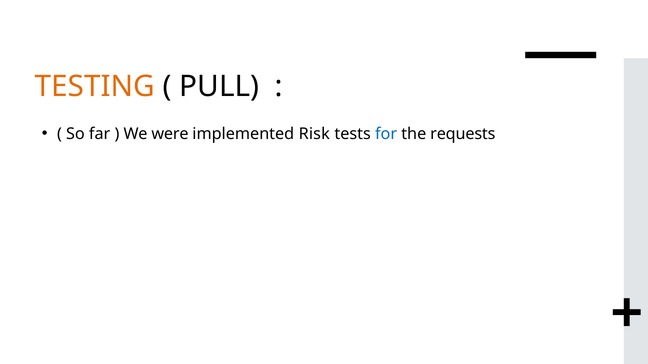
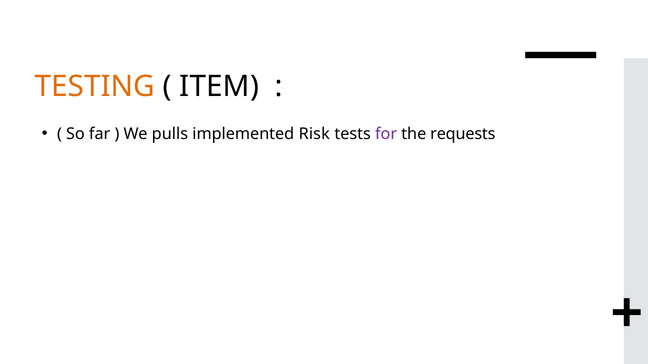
PULL: PULL -> ITEM
were: were -> pulls
for colour: blue -> purple
